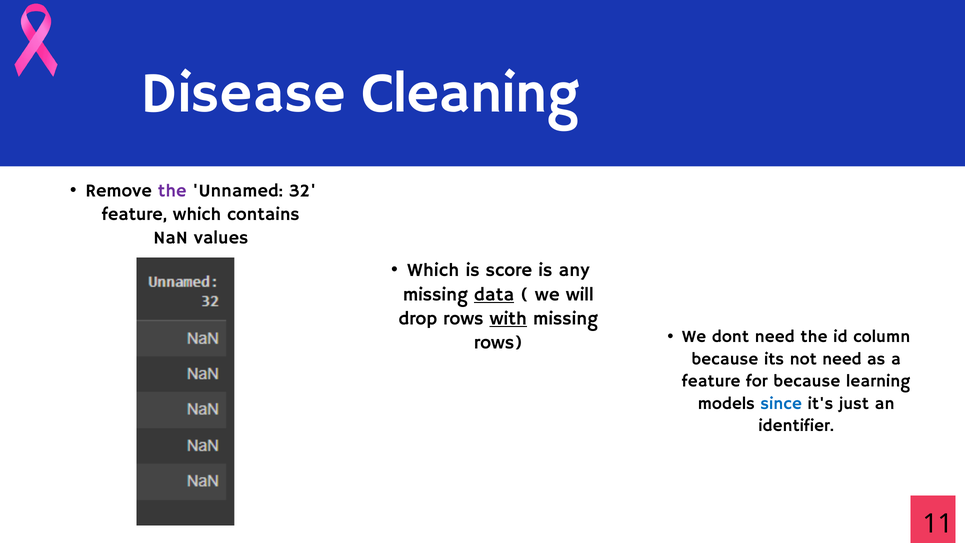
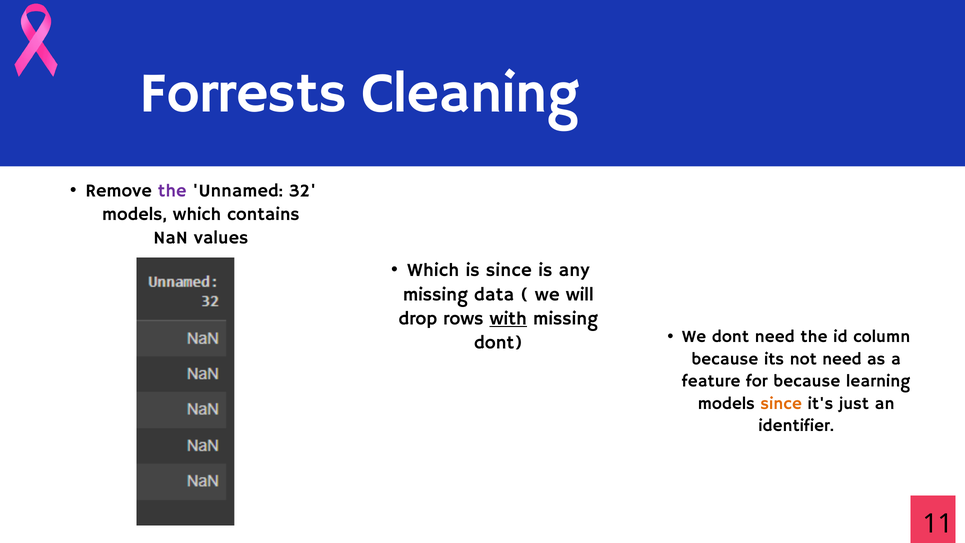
Disease: Disease -> Forrests
feature at (135, 214): feature -> models
is score: score -> since
data underline: present -> none
rows at (498, 343): rows -> dont
since at (781, 403) colour: blue -> orange
